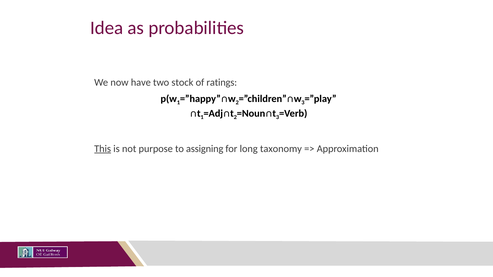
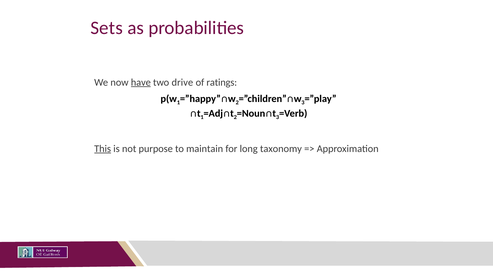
Idea: Idea -> Sets
have underline: none -> present
stock: stock -> drive
assigning: assigning -> maintain
